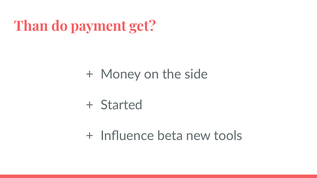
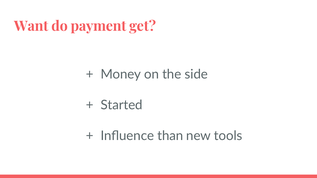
Than: Than -> Want
beta: beta -> than
